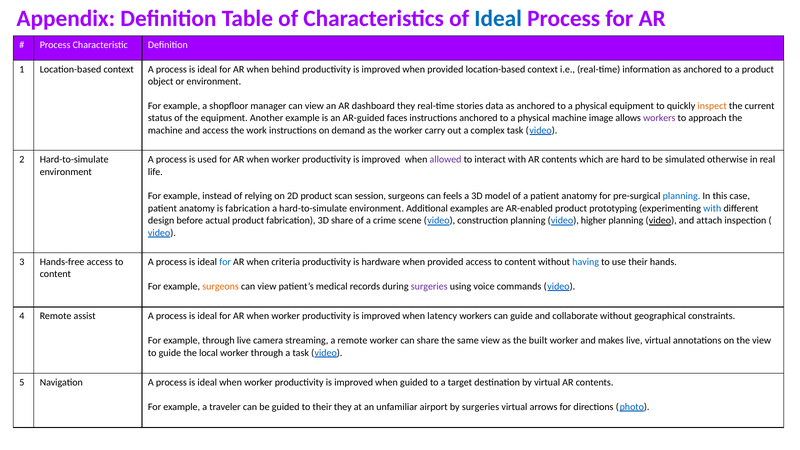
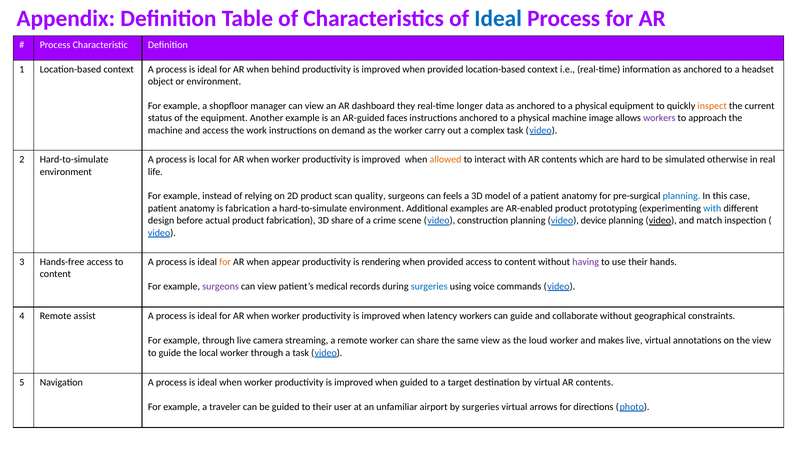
a product: product -> headset
stories: stories -> longer
is used: used -> local
allowed colour: purple -> orange
session: session -> quality
higher: higher -> device
attach: attach -> match
for at (225, 262) colour: blue -> orange
criteria: criteria -> appear
hardware: hardware -> rendering
having colour: blue -> purple
surgeons at (221, 286) colour: orange -> purple
surgeries at (429, 286) colour: purple -> blue
built: built -> loud
their they: they -> user
